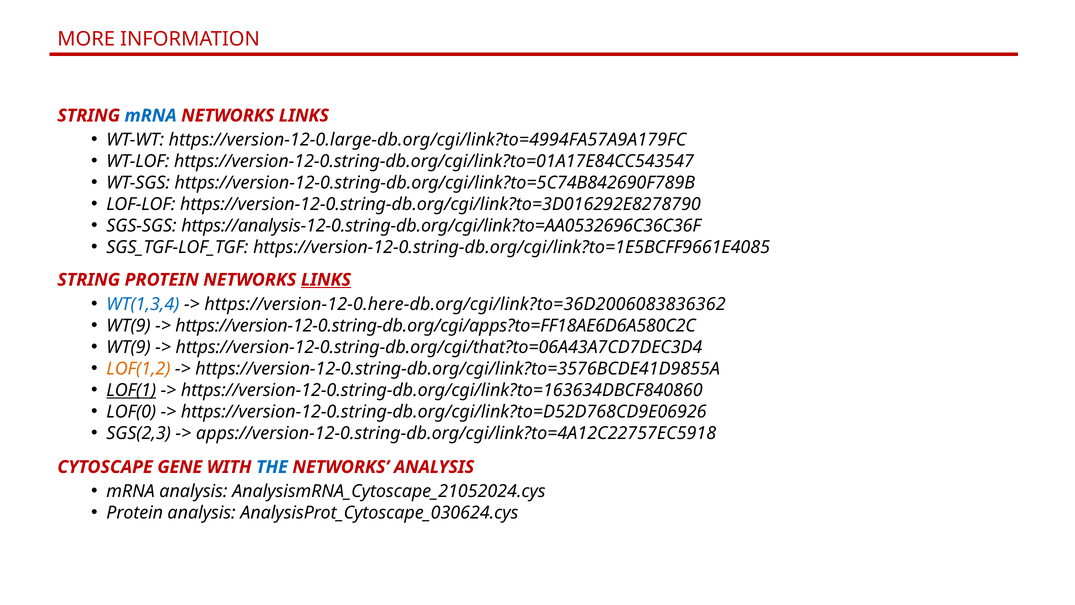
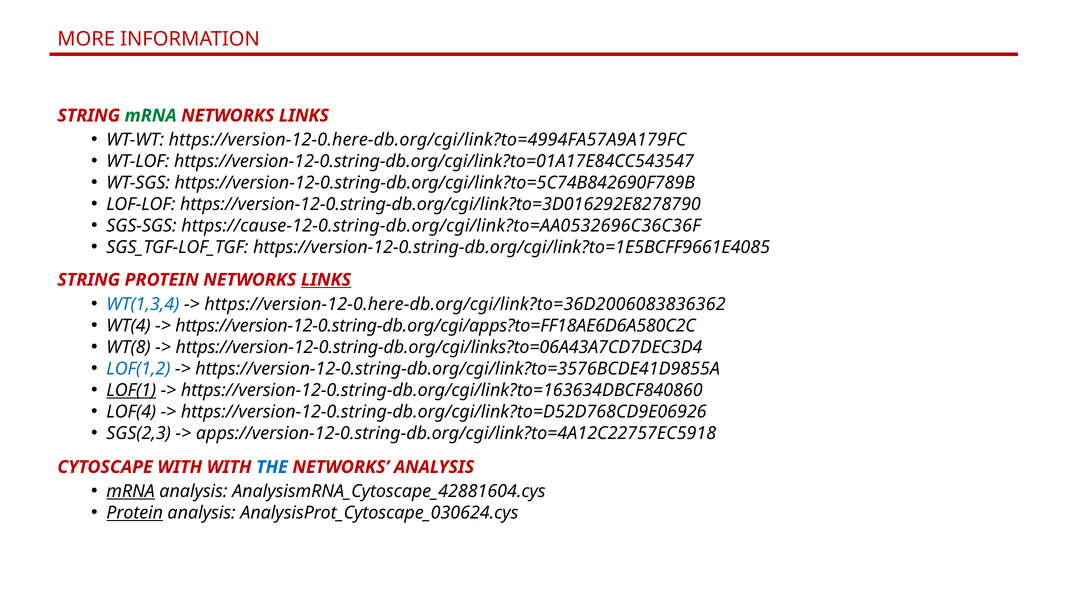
mRNA at (151, 116) colour: blue -> green
https://version-12-0.large-db.org/cgi/link?to=4994FA57A9A179FC: https://version-12-0.large-db.org/cgi/link?to=4994FA57A9A179FC -> https://version-12-0.here-db.org/cgi/link?to=4994FA57A9A179FC
https://analysis-12-0.string-db.org/cgi/link?to=AA0532696C36C36F: https://analysis-12-0.string-db.org/cgi/link?to=AA0532696C36C36F -> https://cause-12-0.string-db.org/cgi/link?to=AA0532696C36C36F
WT(9 at (128, 326): WT(9 -> WT(4
WT(9 at (128, 347): WT(9 -> WT(8
https://version-12-0.string-db.org/cgi/that?to=06A43A7CD7DEC3D4: https://version-12-0.string-db.org/cgi/that?to=06A43A7CD7DEC3D4 -> https://version-12-0.string-db.org/cgi/links?to=06A43A7CD7DEC3D4
LOF(1,2 colour: orange -> blue
LOF(0: LOF(0 -> LOF(4
CYTOSCAPE GENE: GENE -> WITH
mRNA at (131, 491) underline: none -> present
AnalysismRNA_Cytoscape_21052024.cys: AnalysismRNA_Cytoscape_21052024.cys -> AnalysismRNA_Cytoscape_42881604.cys
Protein at (135, 513) underline: none -> present
